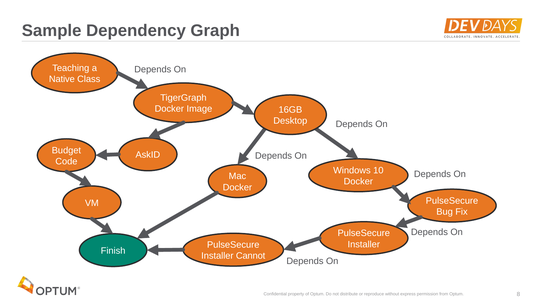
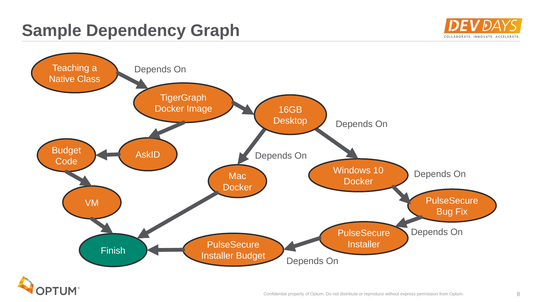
Installer Cannot: Cannot -> Budget
